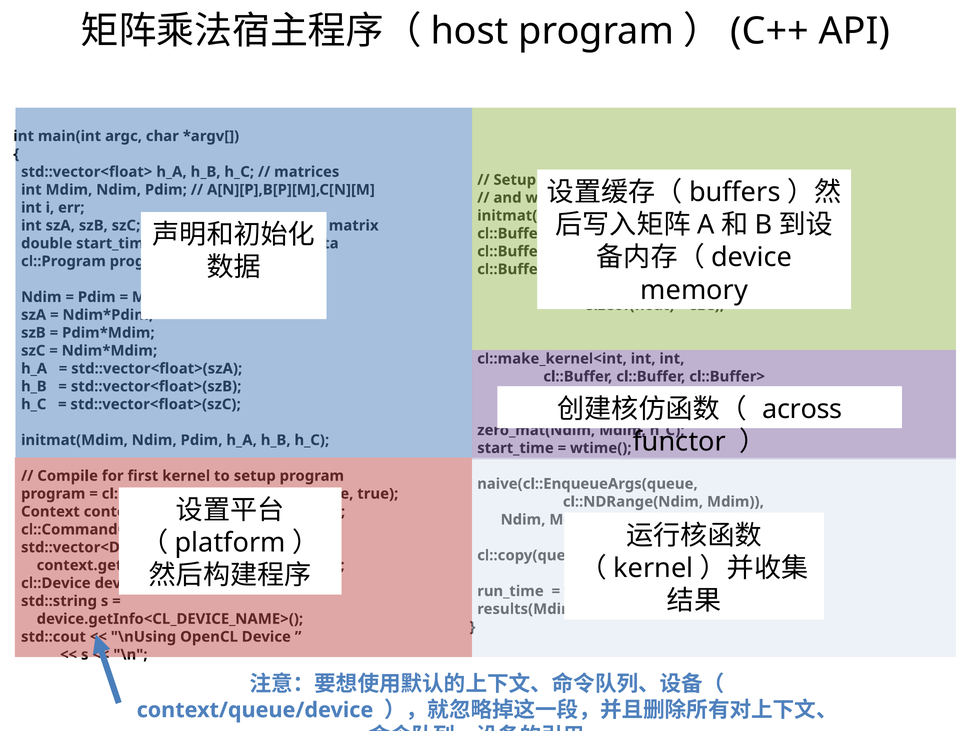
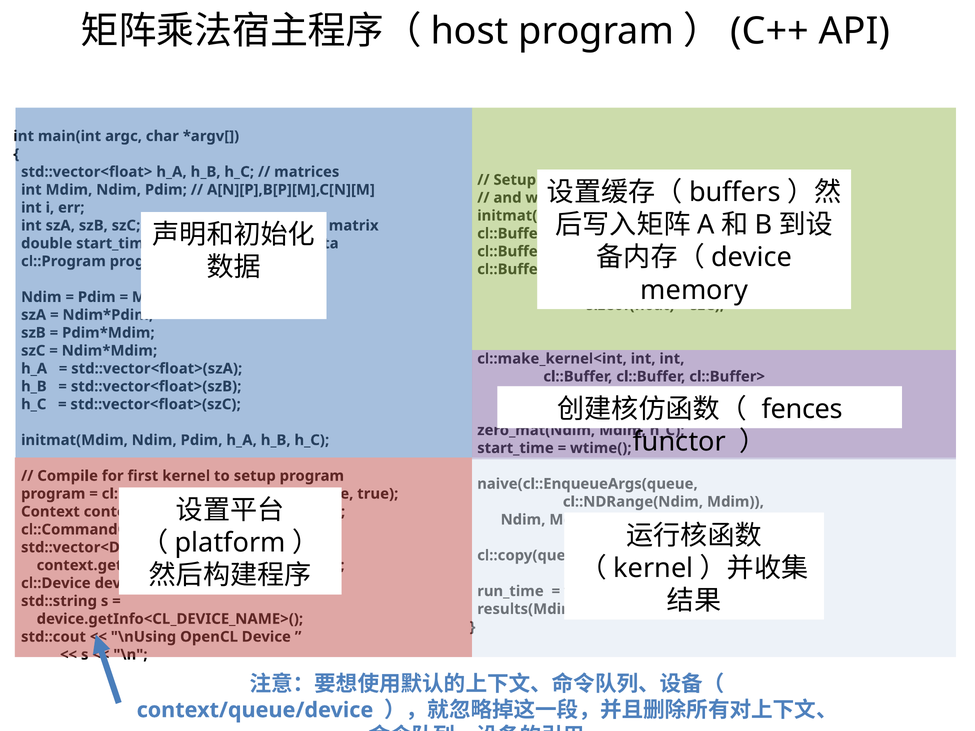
across: across -> fences
